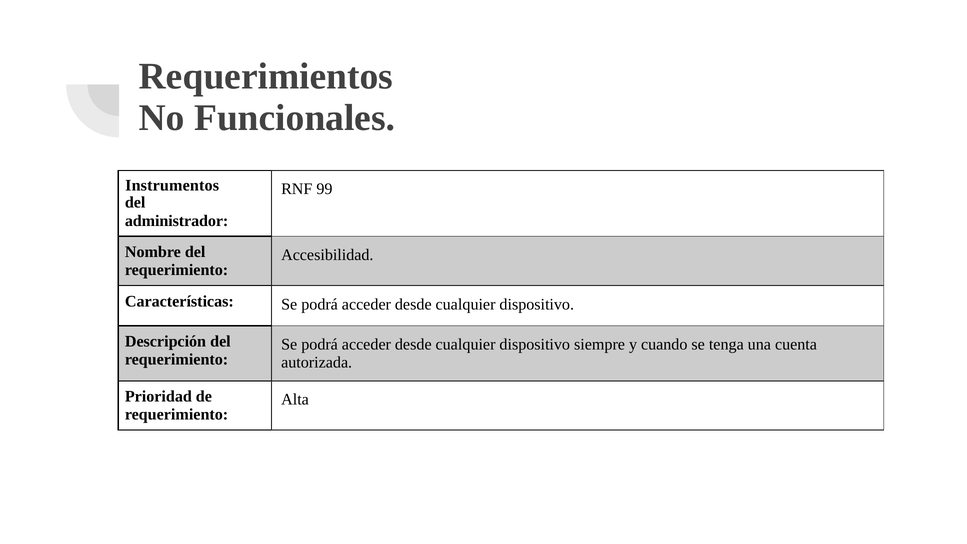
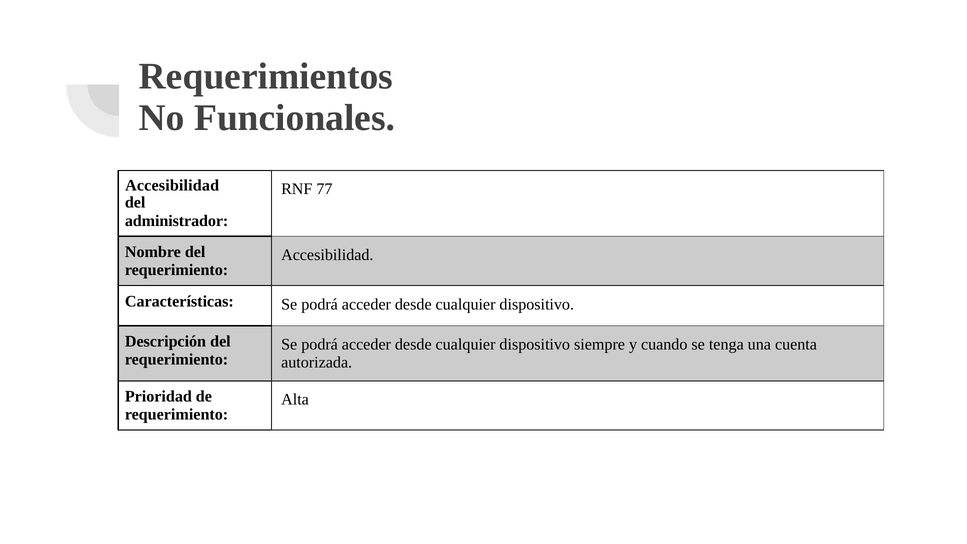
Instrumentos at (172, 185): Instrumentos -> Accesibilidad
99: 99 -> 77
